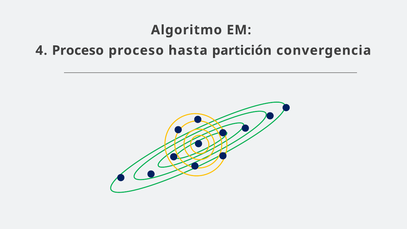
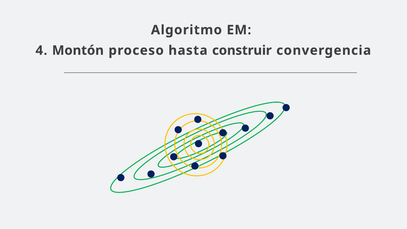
4 Proceso: Proceso -> Montón
partición: partición -> construir
